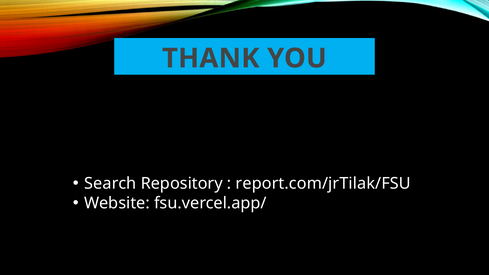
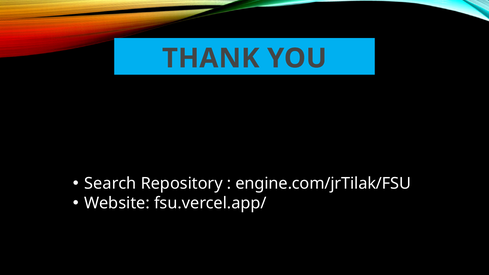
report.com/jrTilak/FSU: report.com/jrTilak/FSU -> engine.com/jrTilak/FSU
